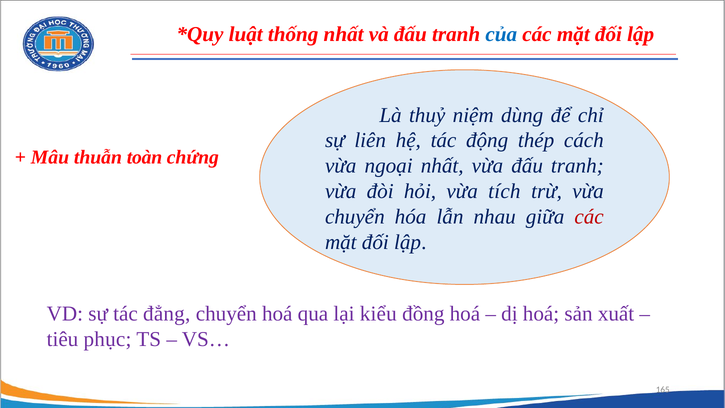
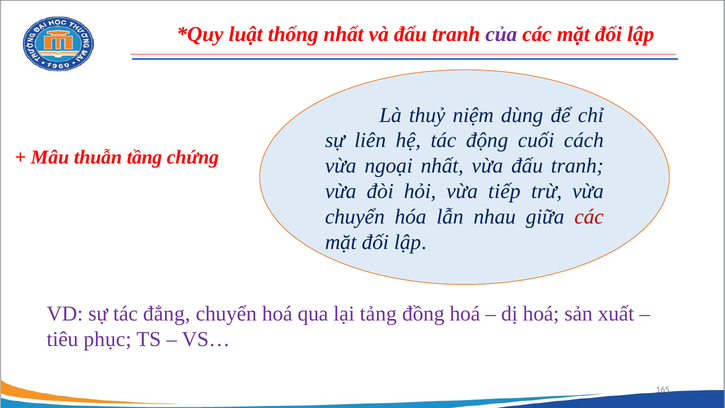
của colour: blue -> purple
thép: thép -> cuối
toàn: toàn -> tầng
tích: tích -> tiếp
kiểu: kiểu -> tảng
